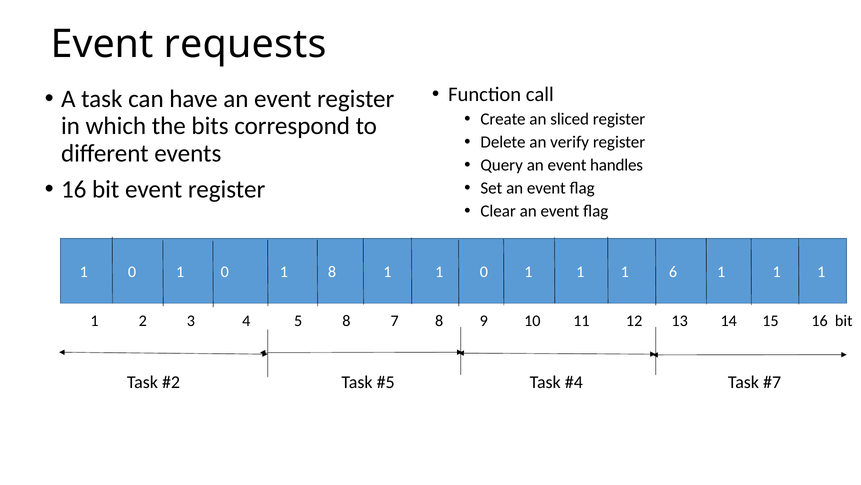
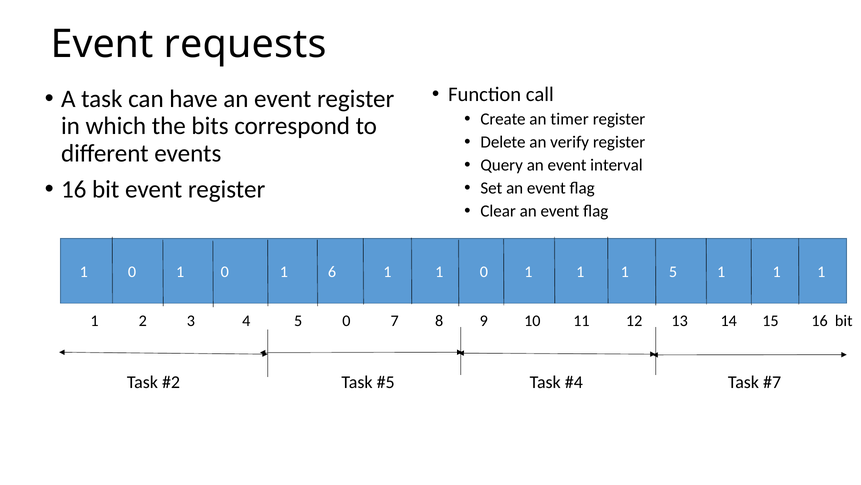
sliced: sliced -> timer
handles: handles -> interval
1 8: 8 -> 6
1 6: 6 -> 5
5 8: 8 -> 0
